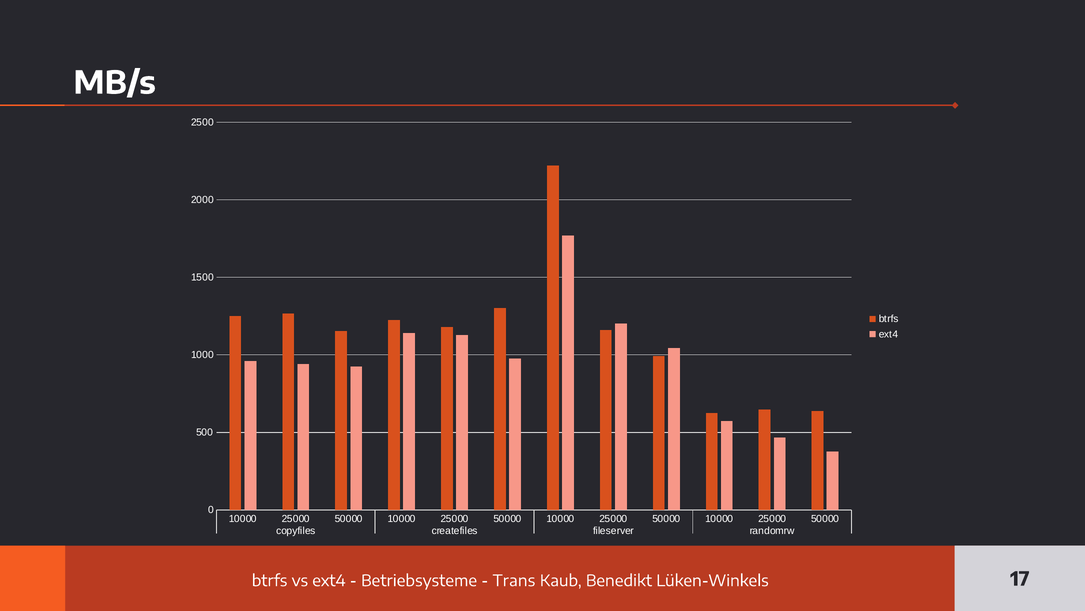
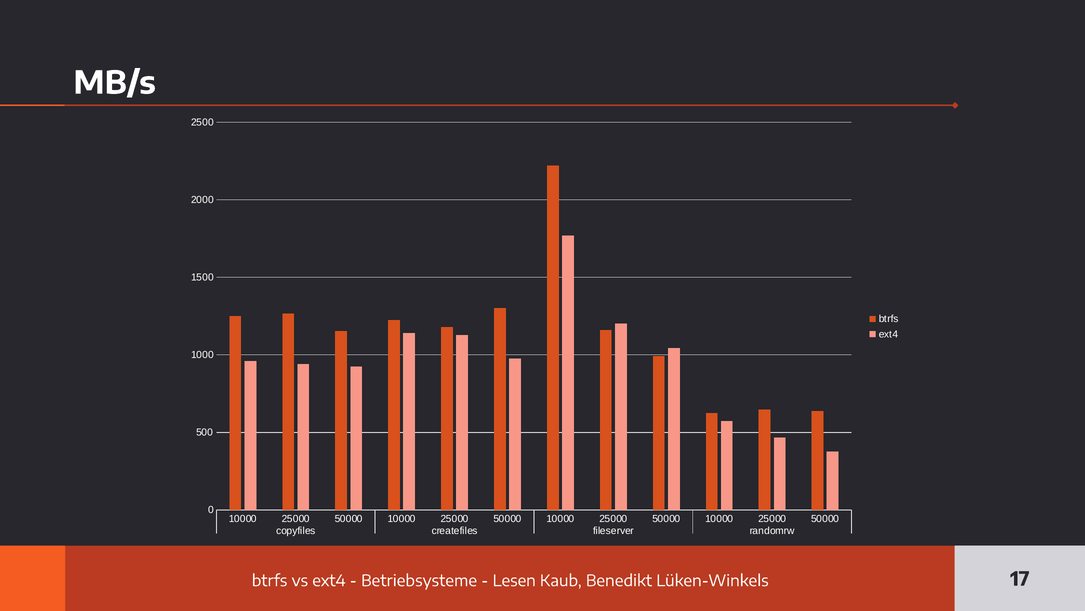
Trans: Trans -> Lesen
